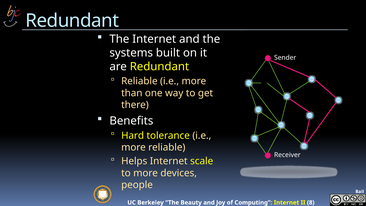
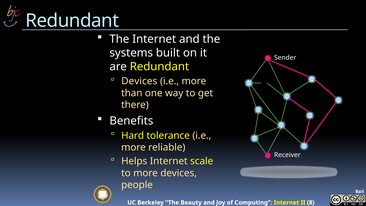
Reliable at (139, 81): Reliable -> Devices
